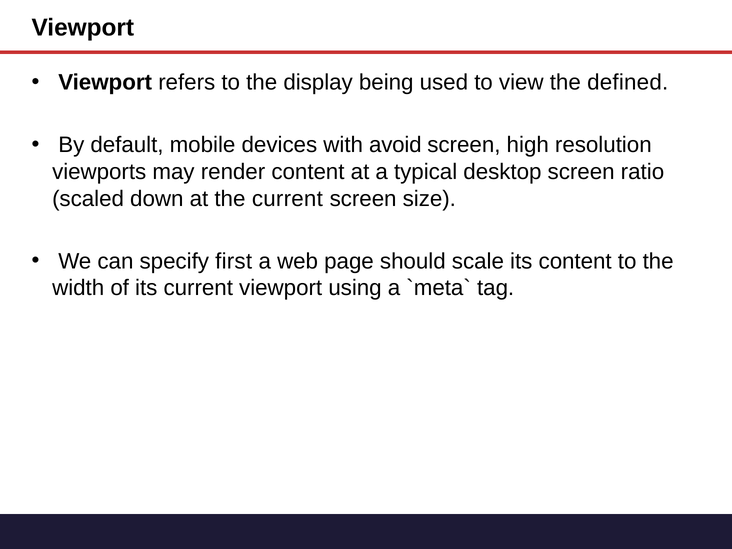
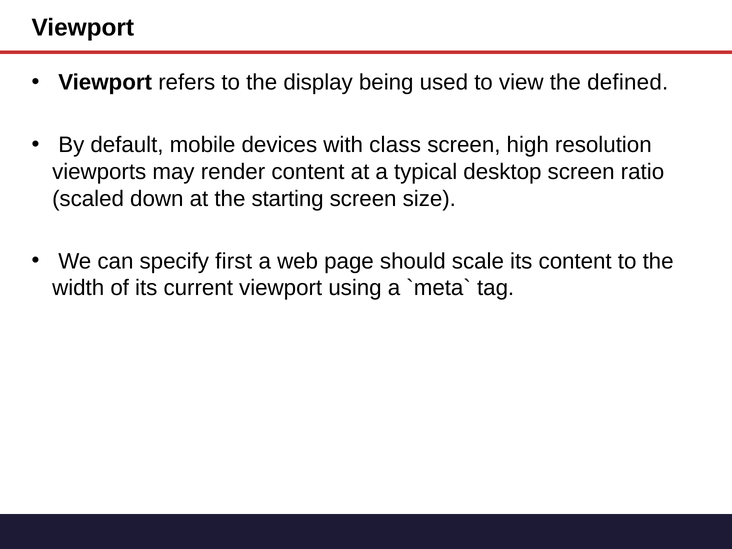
avoid: avoid -> class
the current: current -> starting
